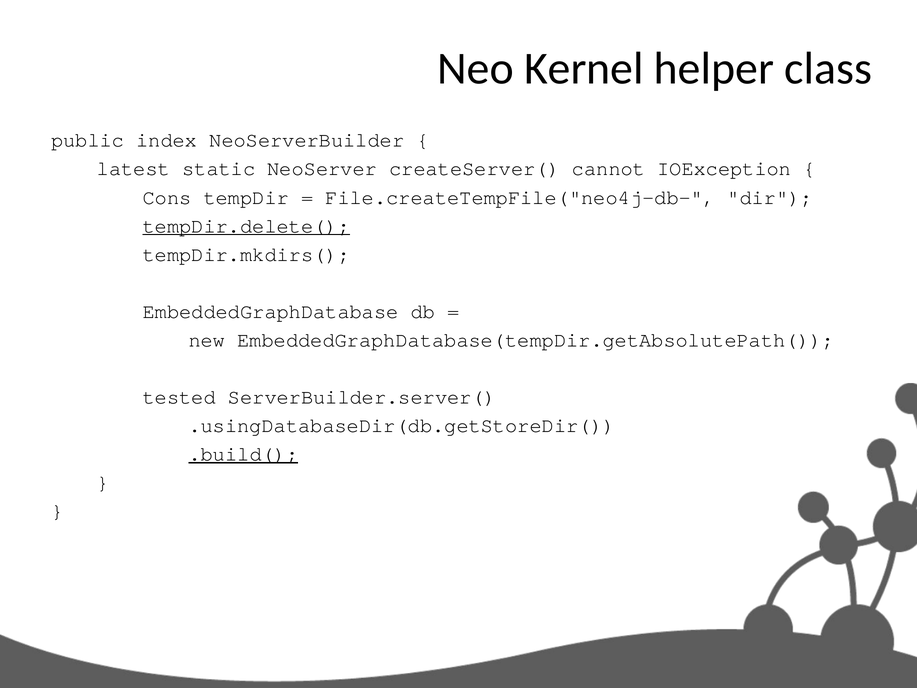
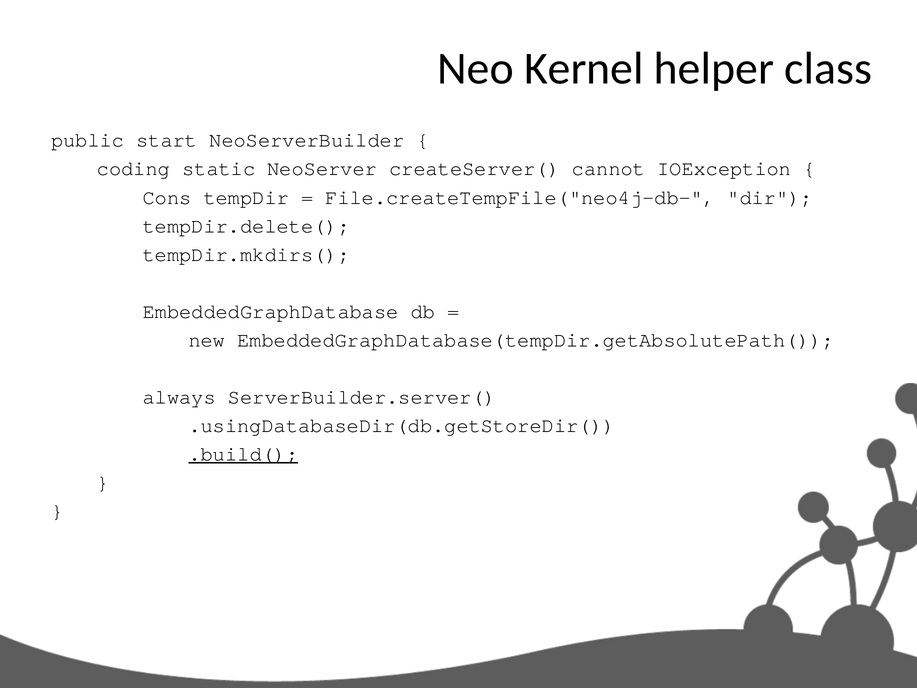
index: index -> start
latest: latest -> coding
tempDir.delete( underline: present -> none
tested: tested -> always
